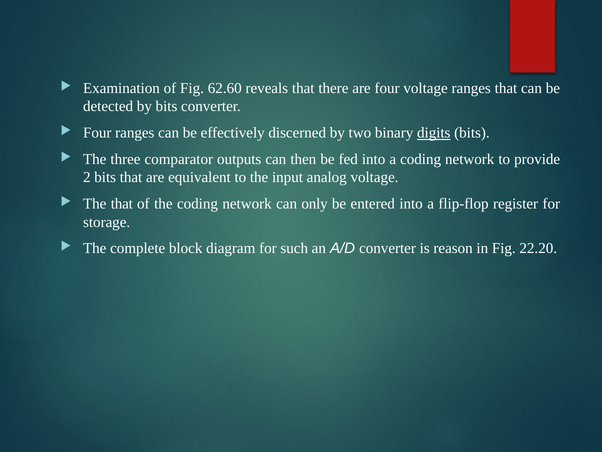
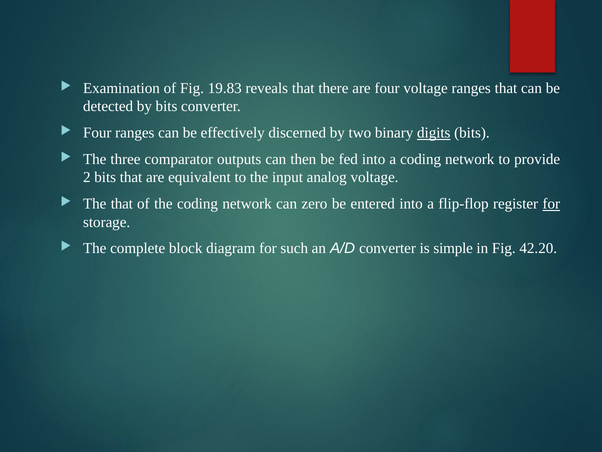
62.60: 62.60 -> 19.83
only: only -> zero
for at (551, 204) underline: none -> present
reason: reason -> simple
22.20: 22.20 -> 42.20
